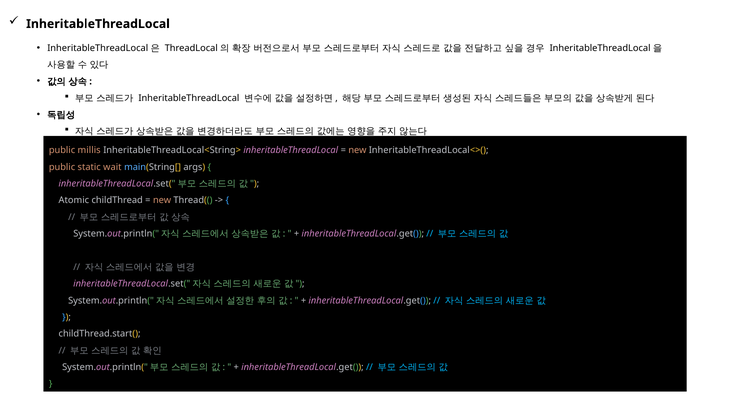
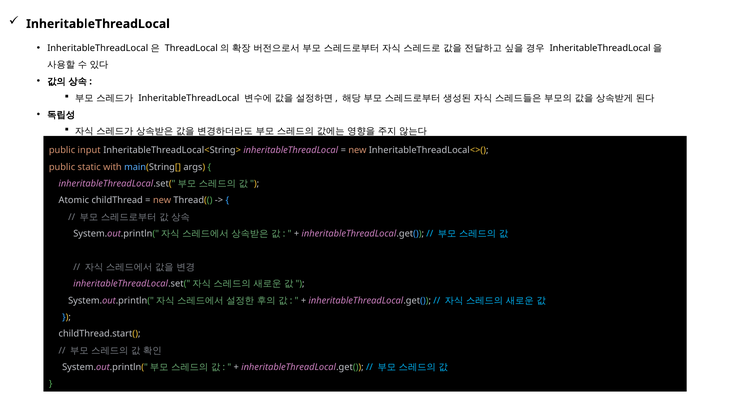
millis: millis -> input
wait: wait -> with
